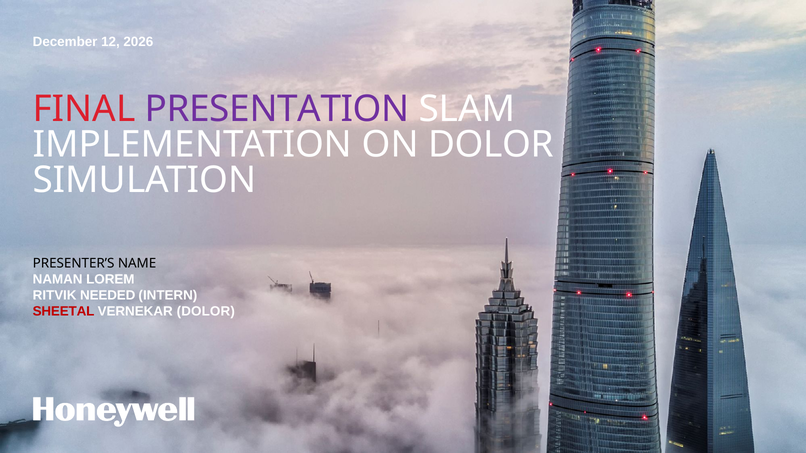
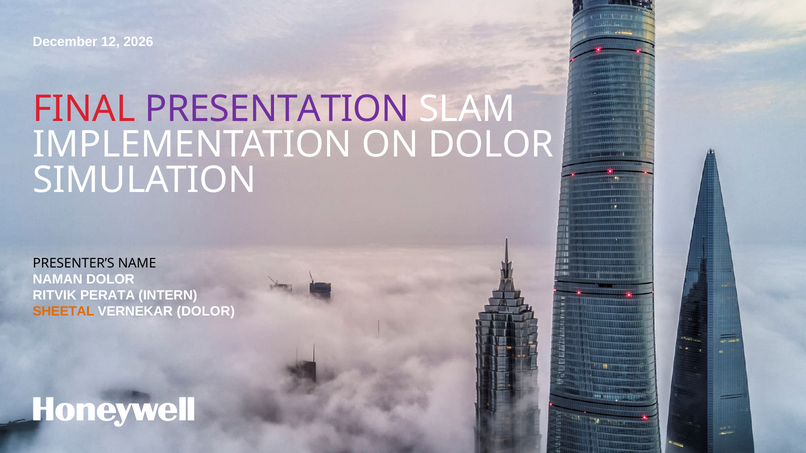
NAMAN LOREM: LOREM -> DOLOR
NEEDED: NEEDED -> PERATA
SHEETAL colour: red -> orange
